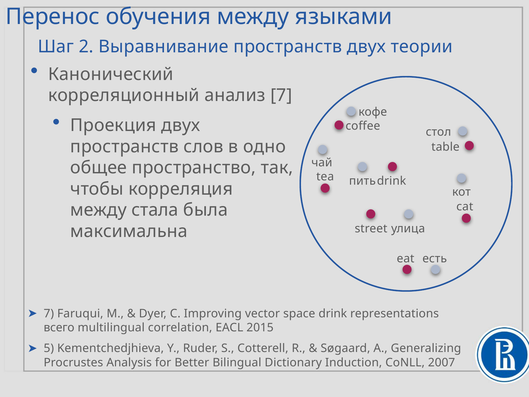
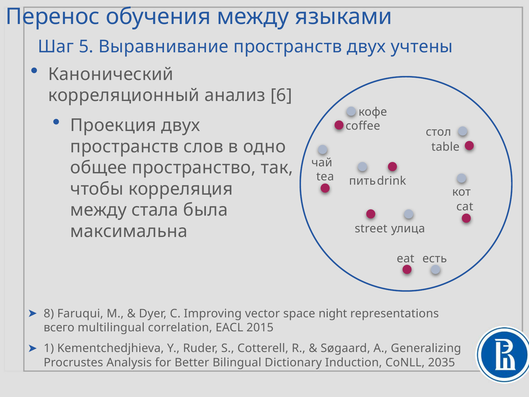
2: 2 -> 5
теории: теории -> учтены
анализ 7: 7 -> 6
7 at (49, 313): 7 -> 8
space drink: drink -> night
5: 5 -> 1
2007: 2007 -> 2035
